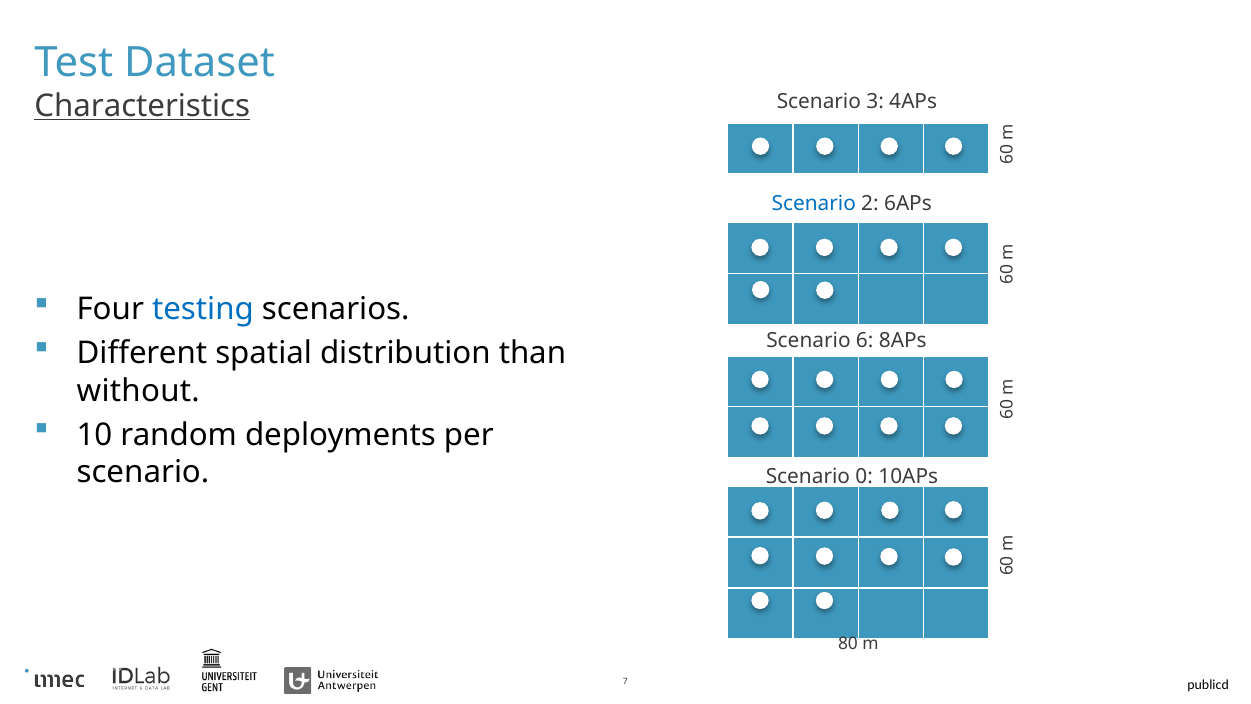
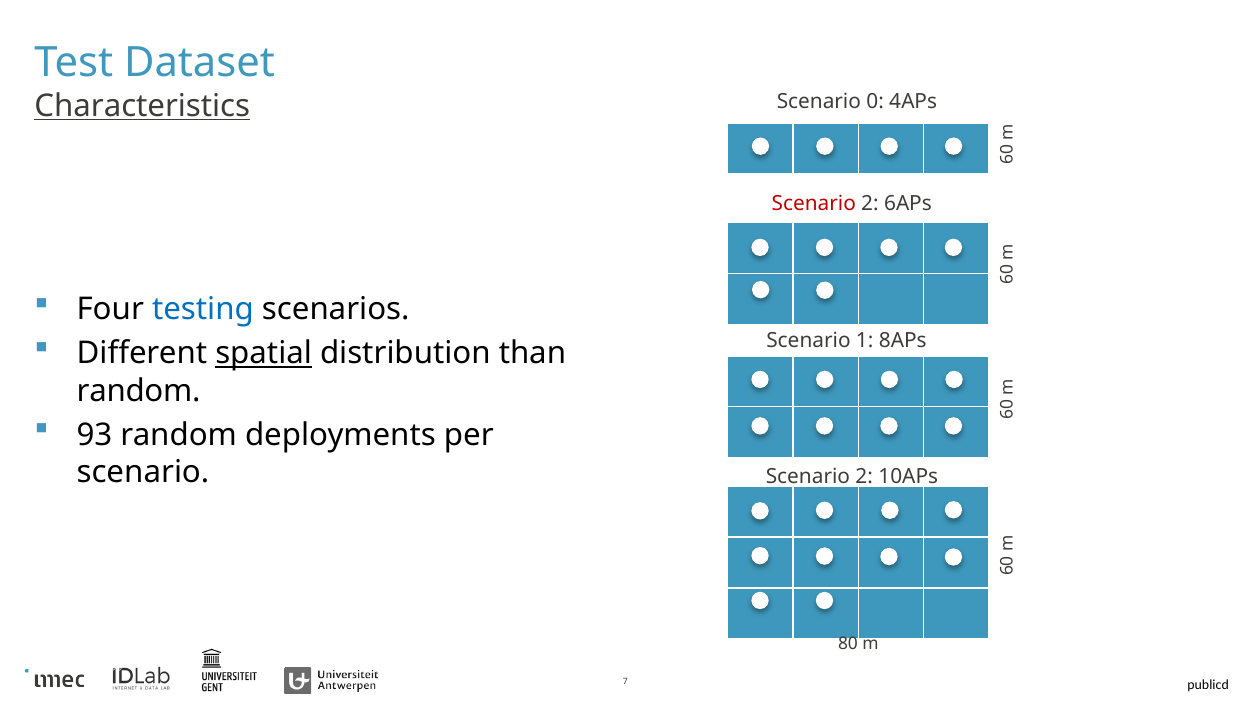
Scenario 3: 3 -> 0
Scenario at (814, 204) colour: blue -> red
Scenario 6: 6 -> 1
spatial underline: none -> present
without at (138, 391): without -> random
10: 10 -> 93
0 at (864, 477): 0 -> 2
